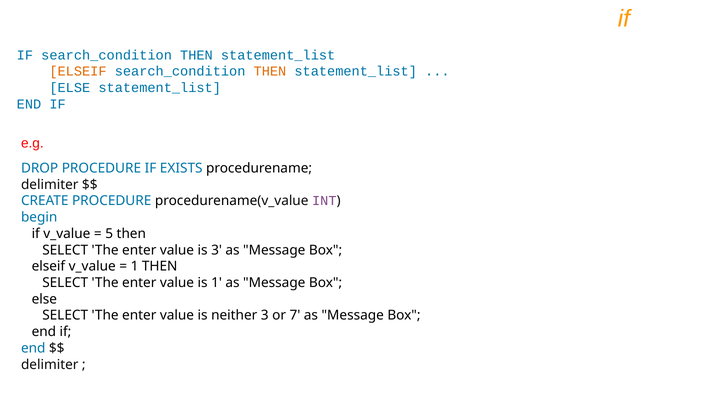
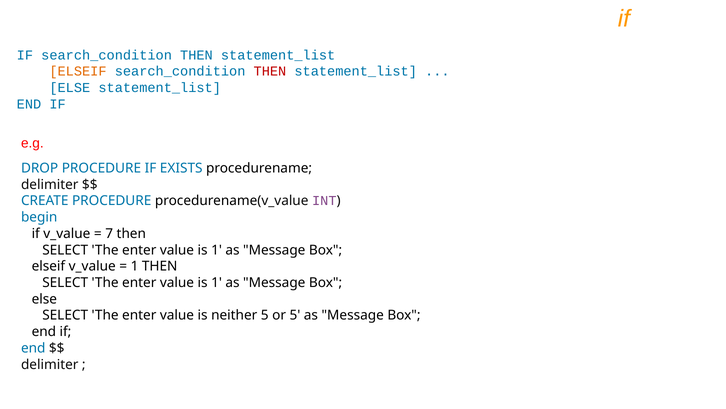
THEN at (270, 71) colour: orange -> red
5: 5 -> 7
3 at (217, 250): 3 -> 1
neither 3: 3 -> 5
or 7: 7 -> 5
